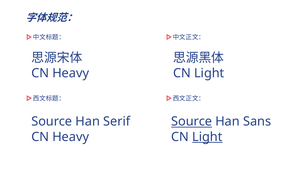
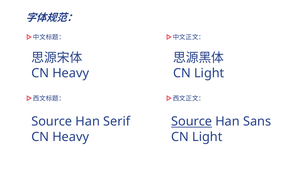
Light at (207, 137) underline: present -> none
